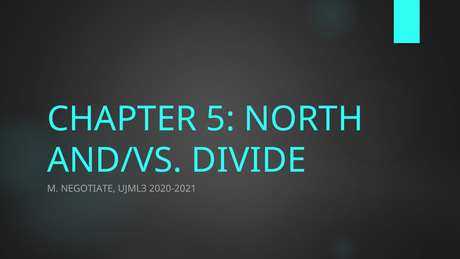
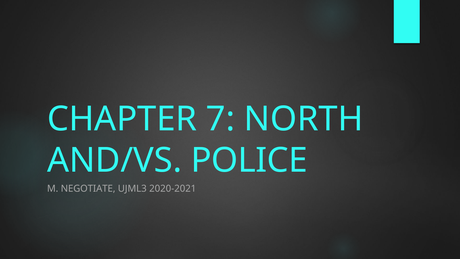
5: 5 -> 7
DIVIDE: DIVIDE -> POLICE
